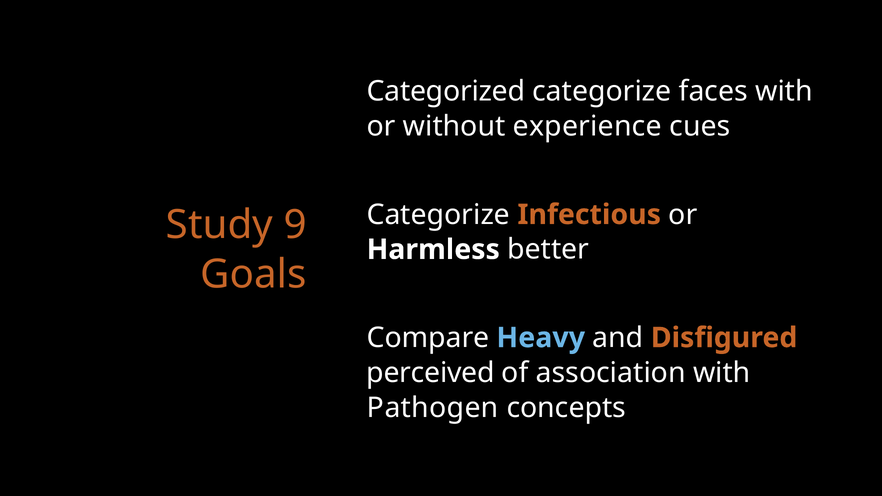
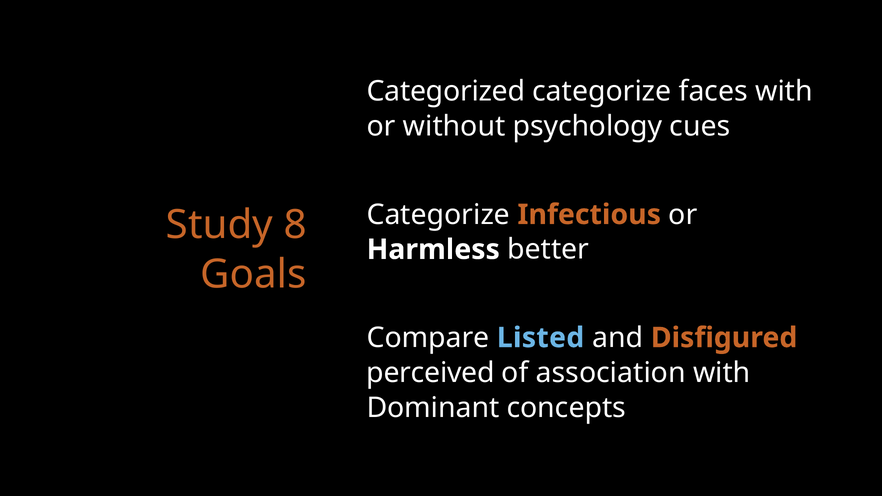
experience: experience -> psychology
9: 9 -> 8
Heavy: Heavy -> Listed
Pathogen: Pathogen -> Dominant
